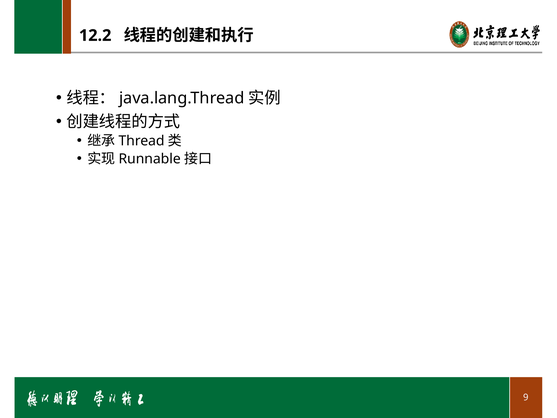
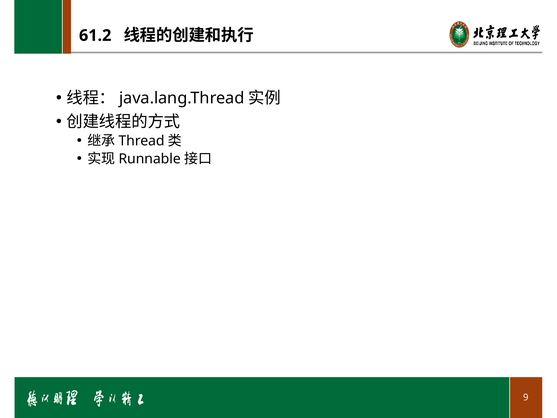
12.2: 12.2 -> 61.2
